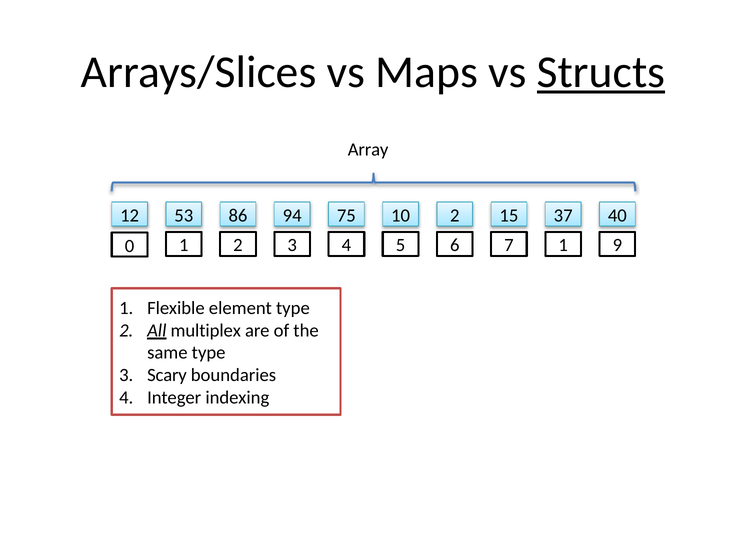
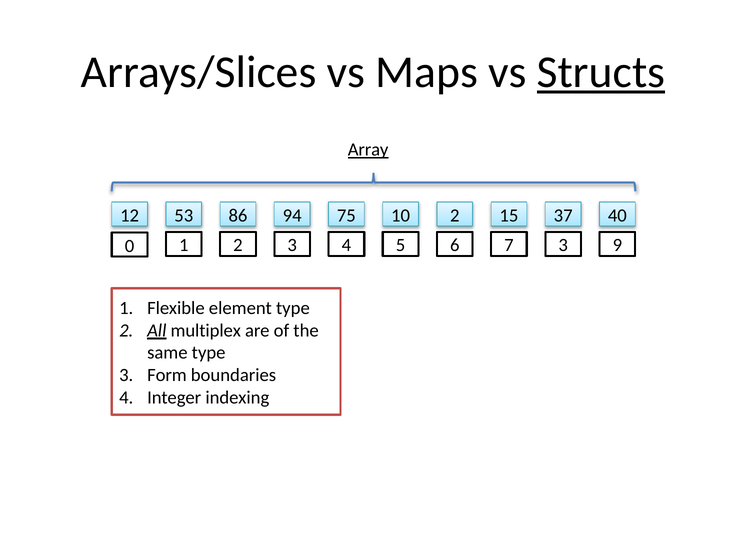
Array underline: none -> present
7 1: 1 -> 3
Scary: Scary -> Form
